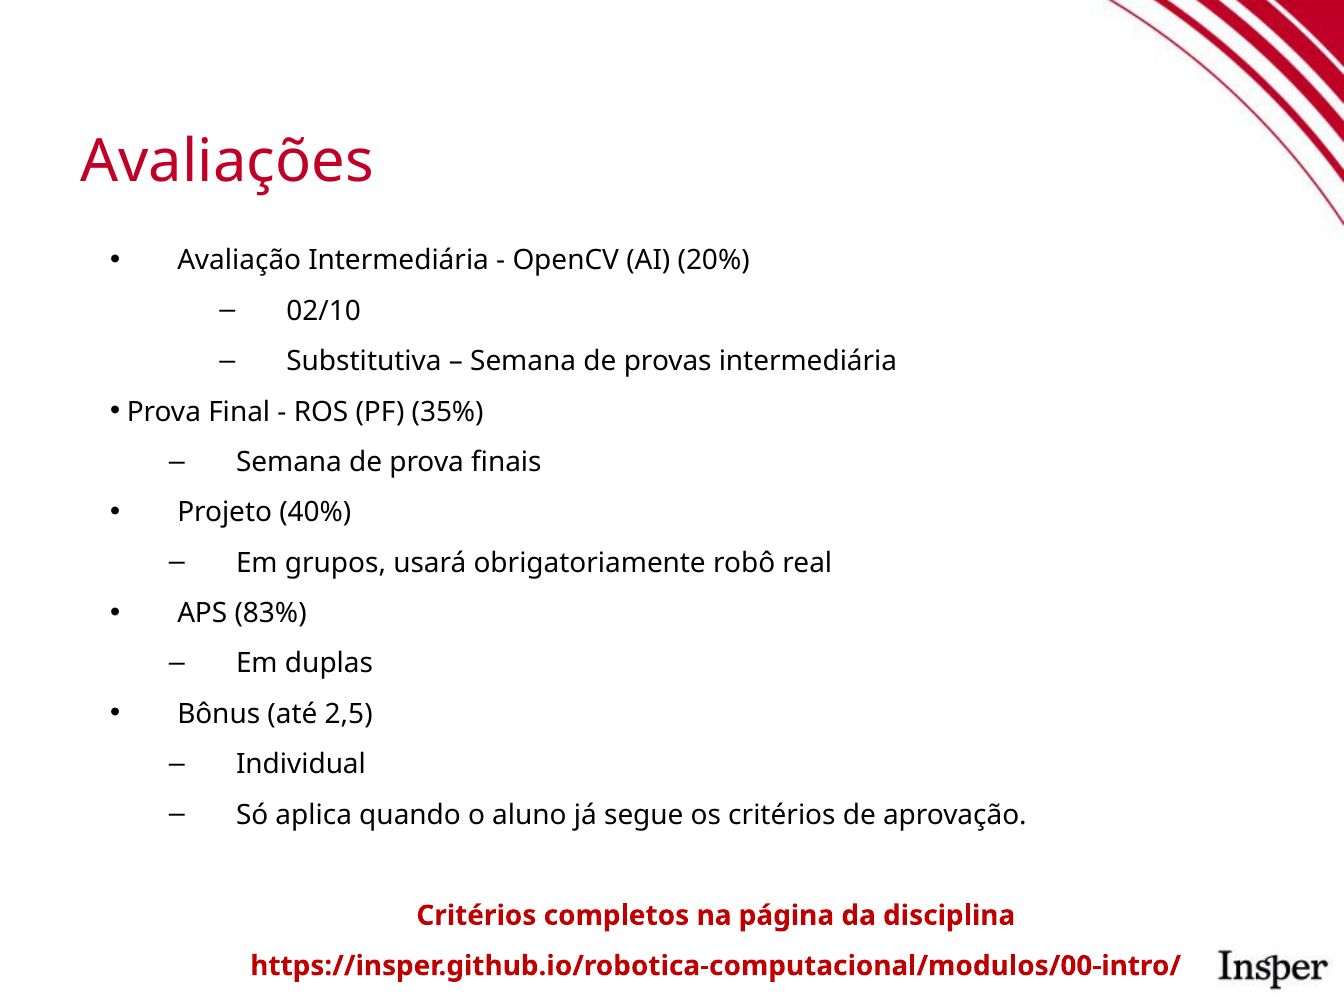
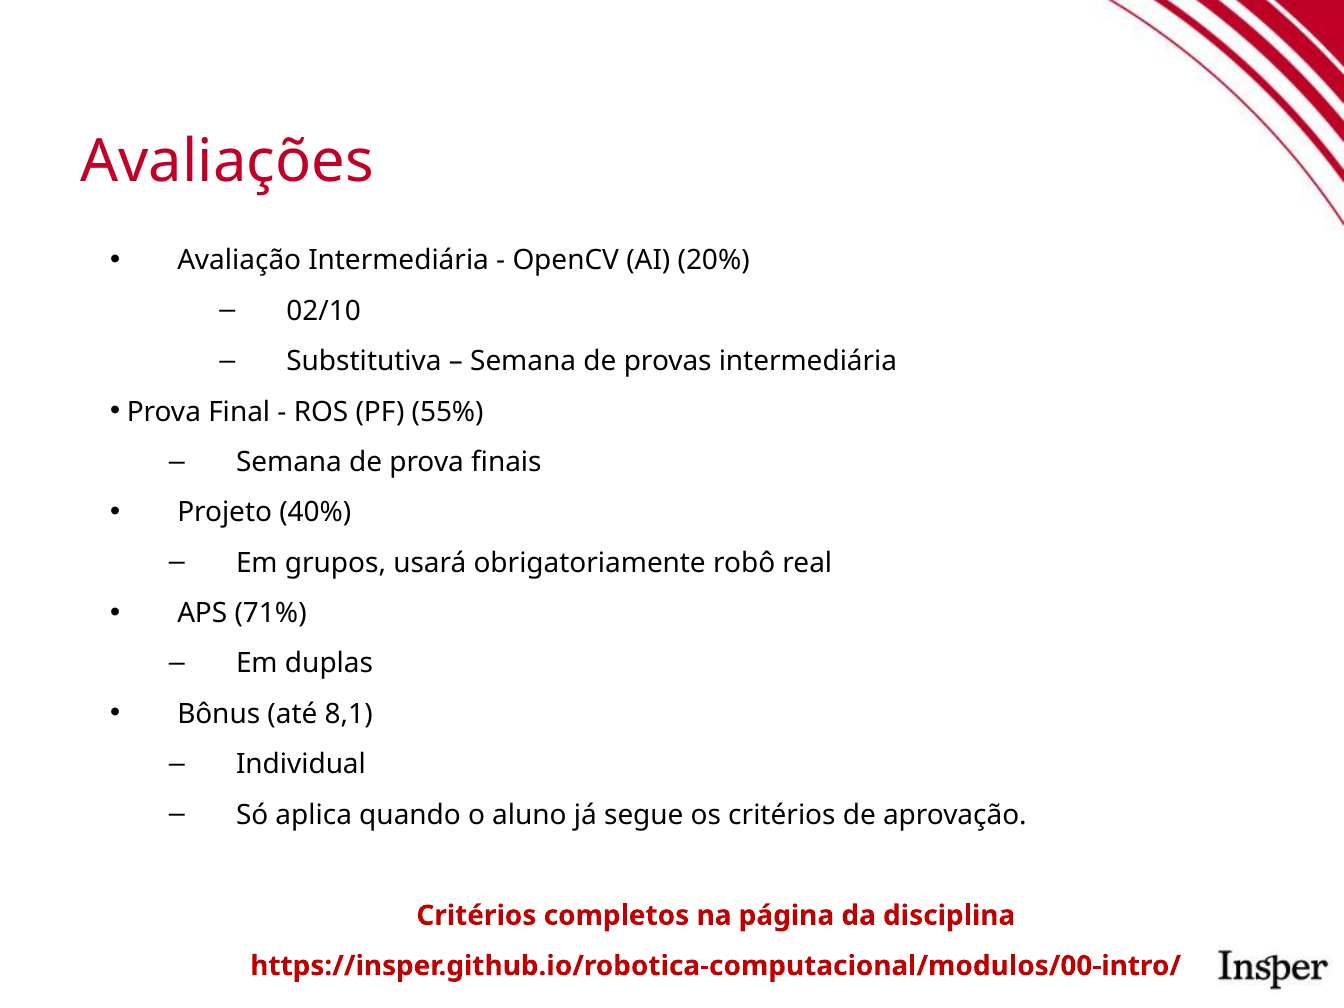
35%: 35% -> 55%
83%: 83% -> 71%
2,5: 2,5 -> 8,1
